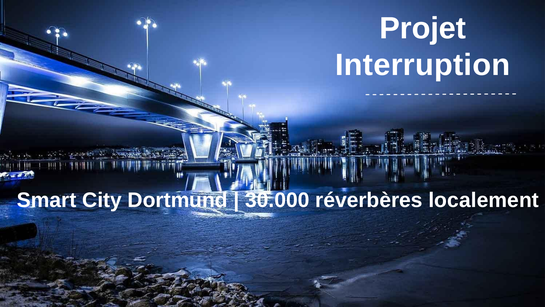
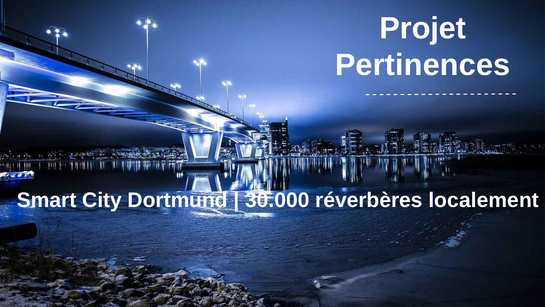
Interruption: Interruption -> Pertinences
